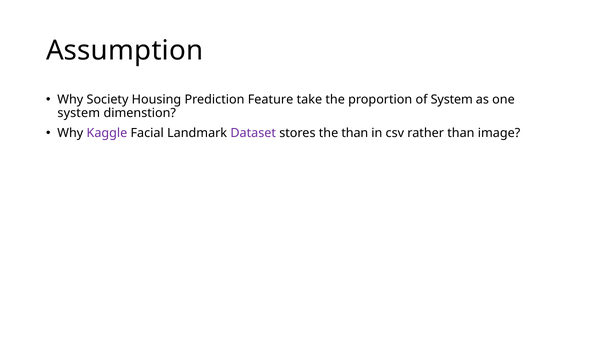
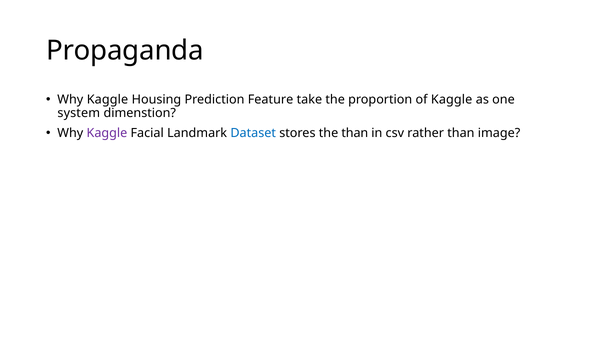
Assumption: Assumption -> Propaganda
Society at (108, 99): Society -> Kaggle
of System: System -> Kaggle
Dataset colour: purple -> blue
